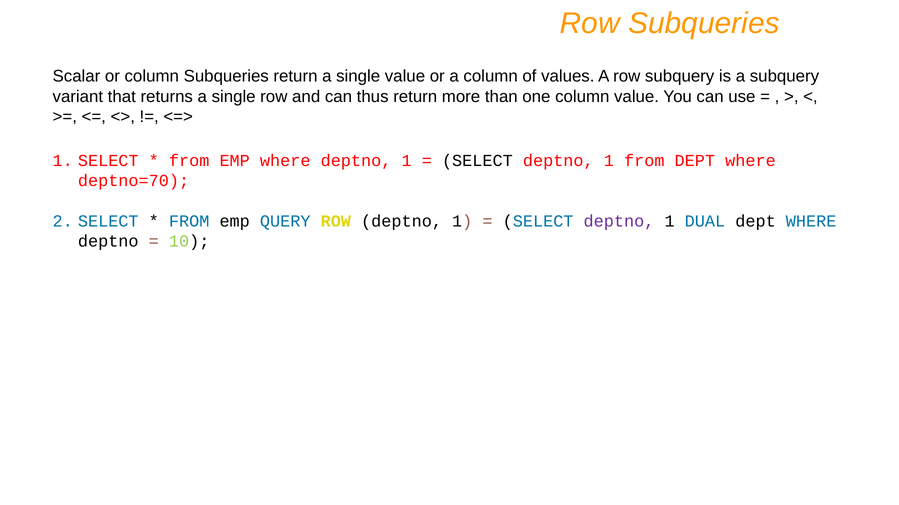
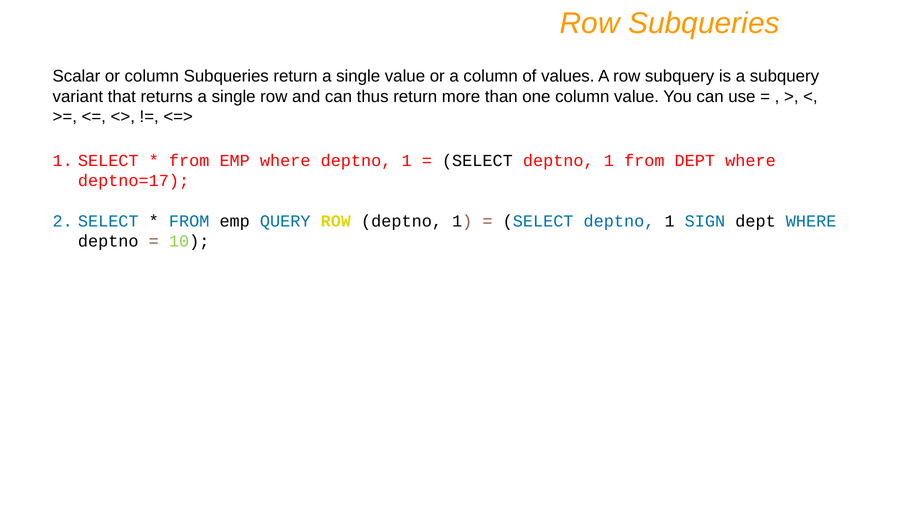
deptno=70: deptno=70 -> deptno=17
deptno at (619, 221) colour: purple -> blue
DUAL: DUAL -> SIGN
